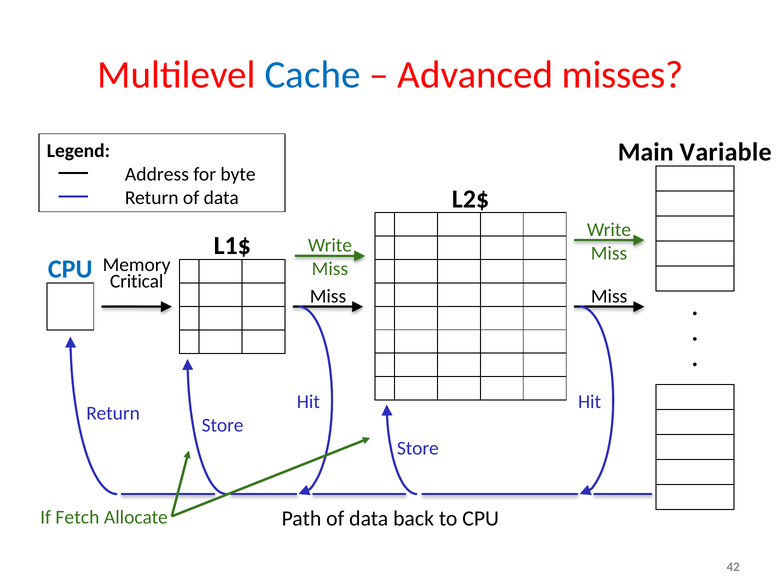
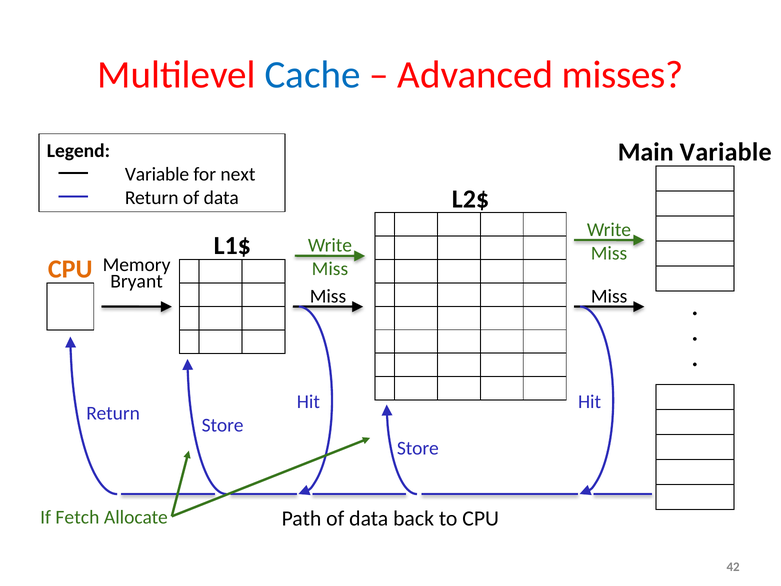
Address at (157, 174): Address -> Variable
byte: byte -> next
CPU at (70, 269) colour: blue -> orange
Critical: Critical -> Bryant
